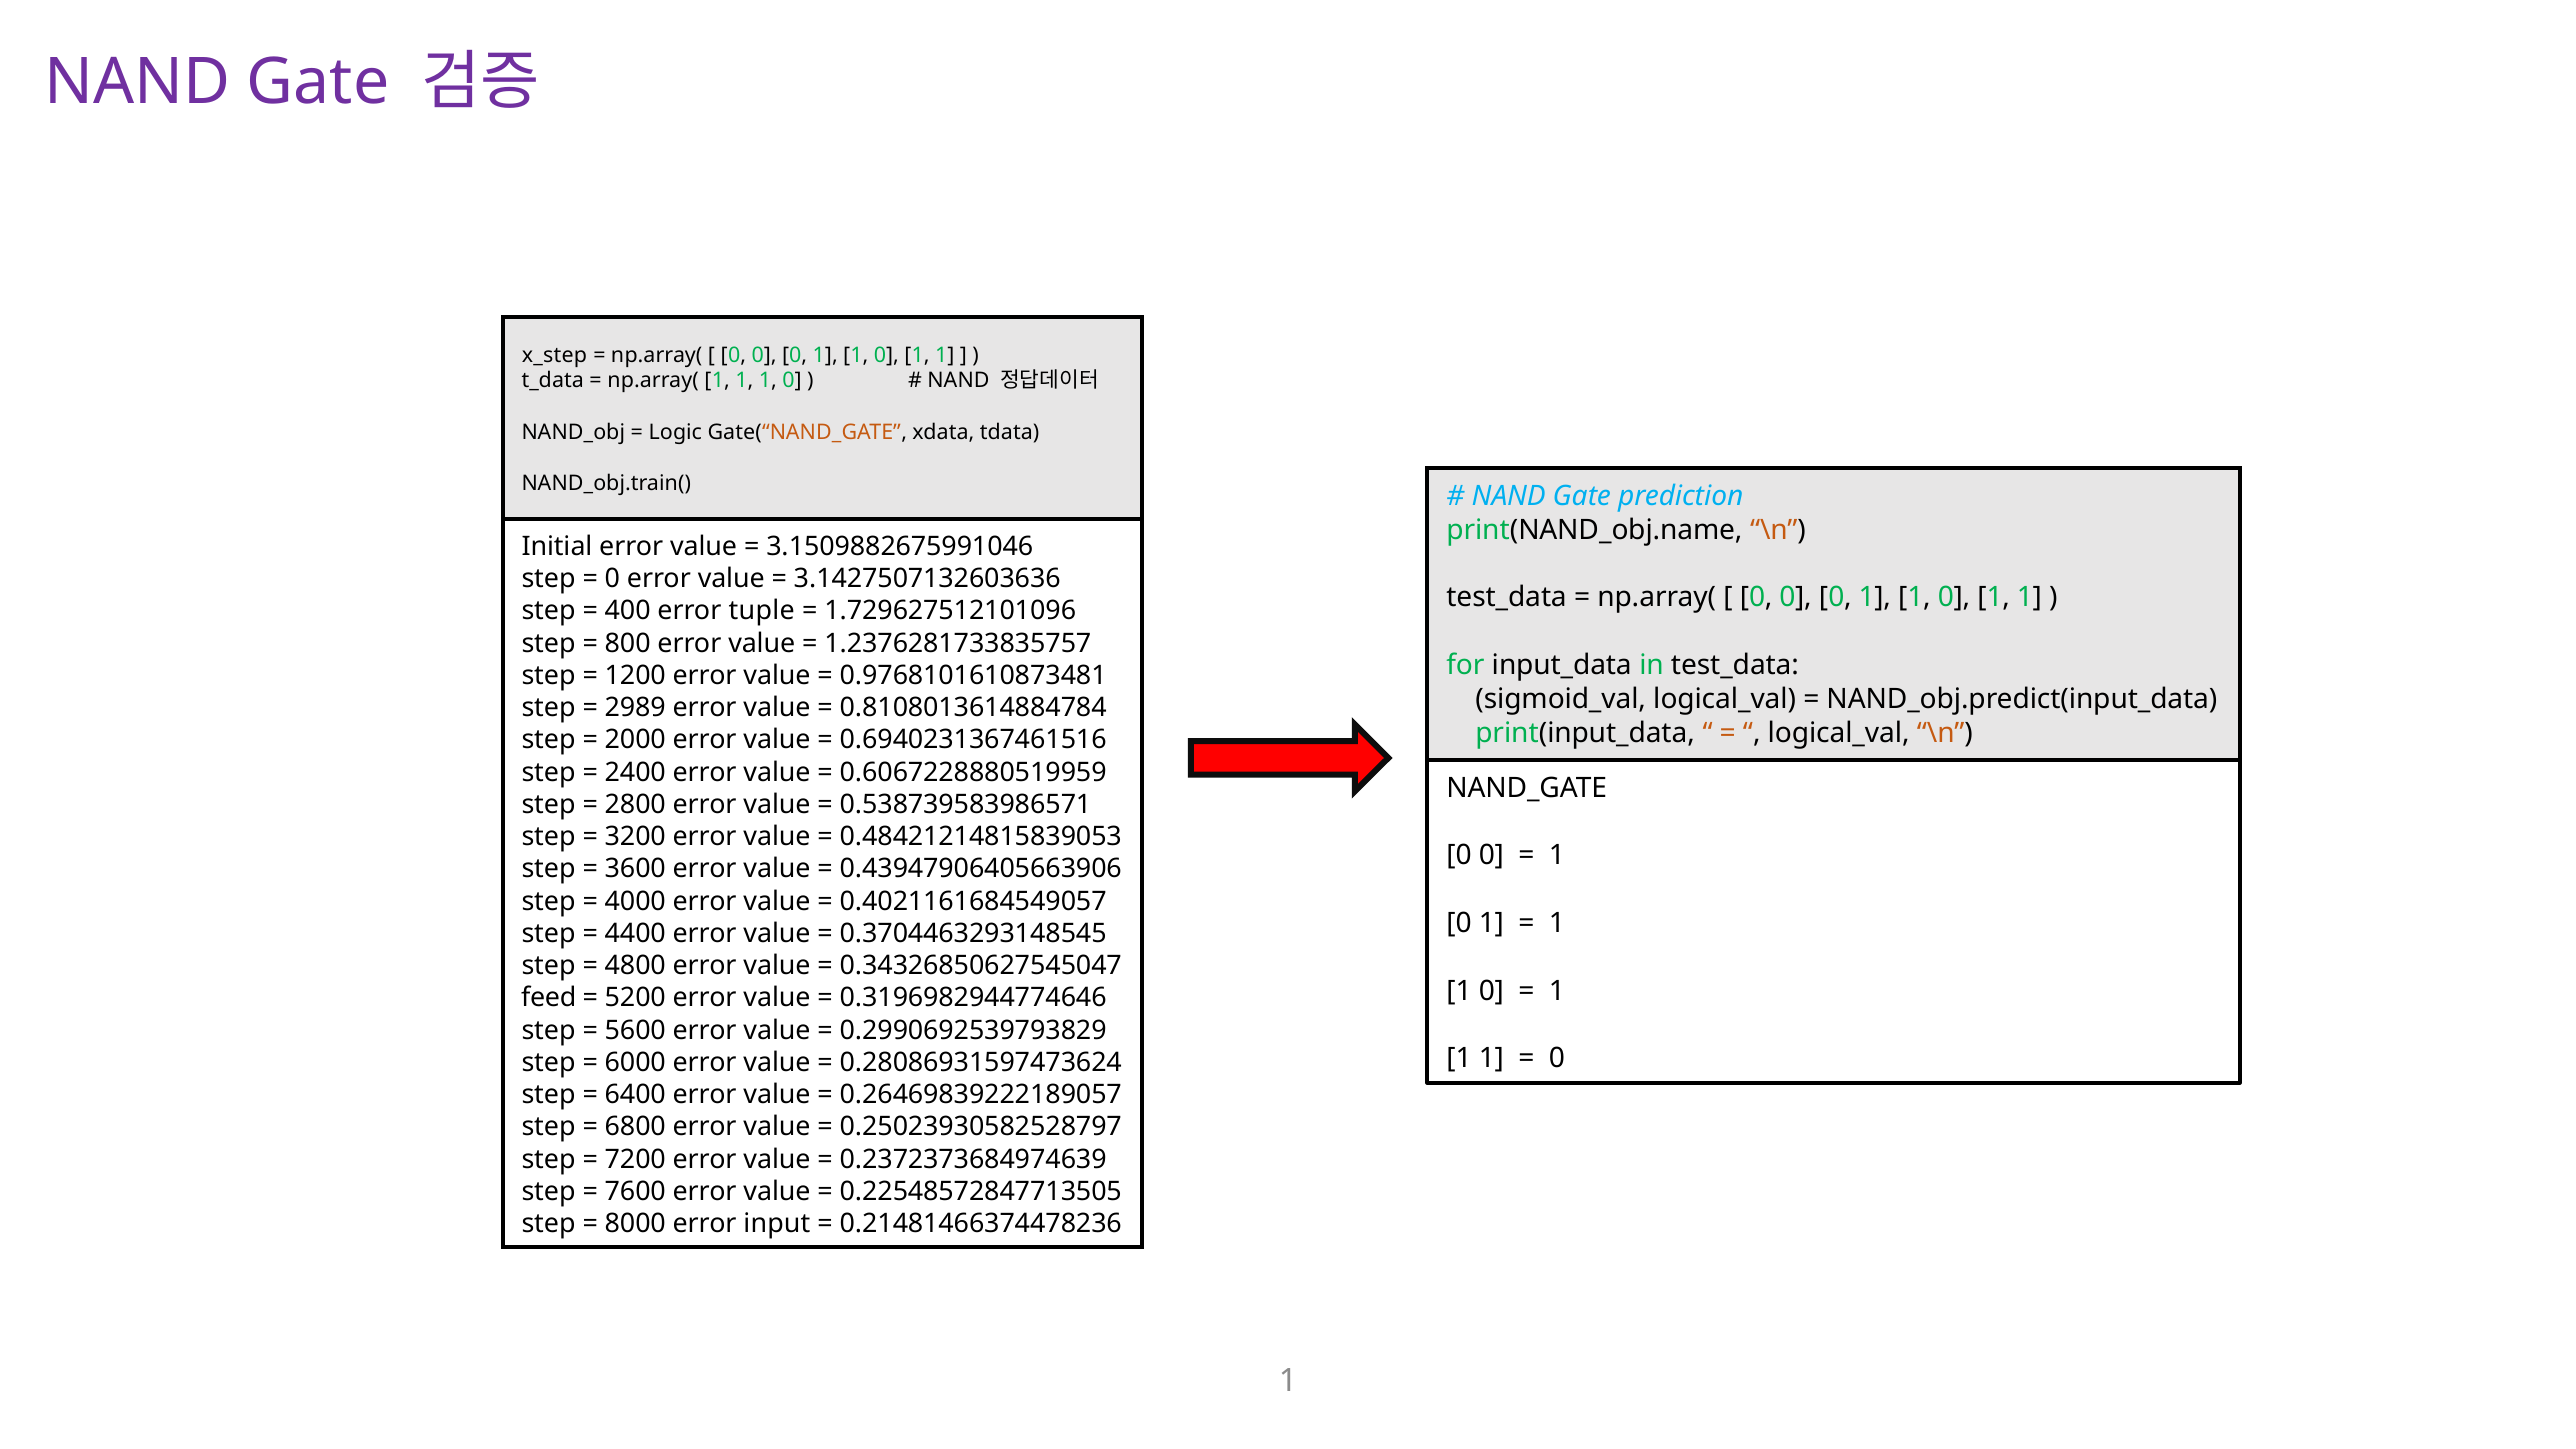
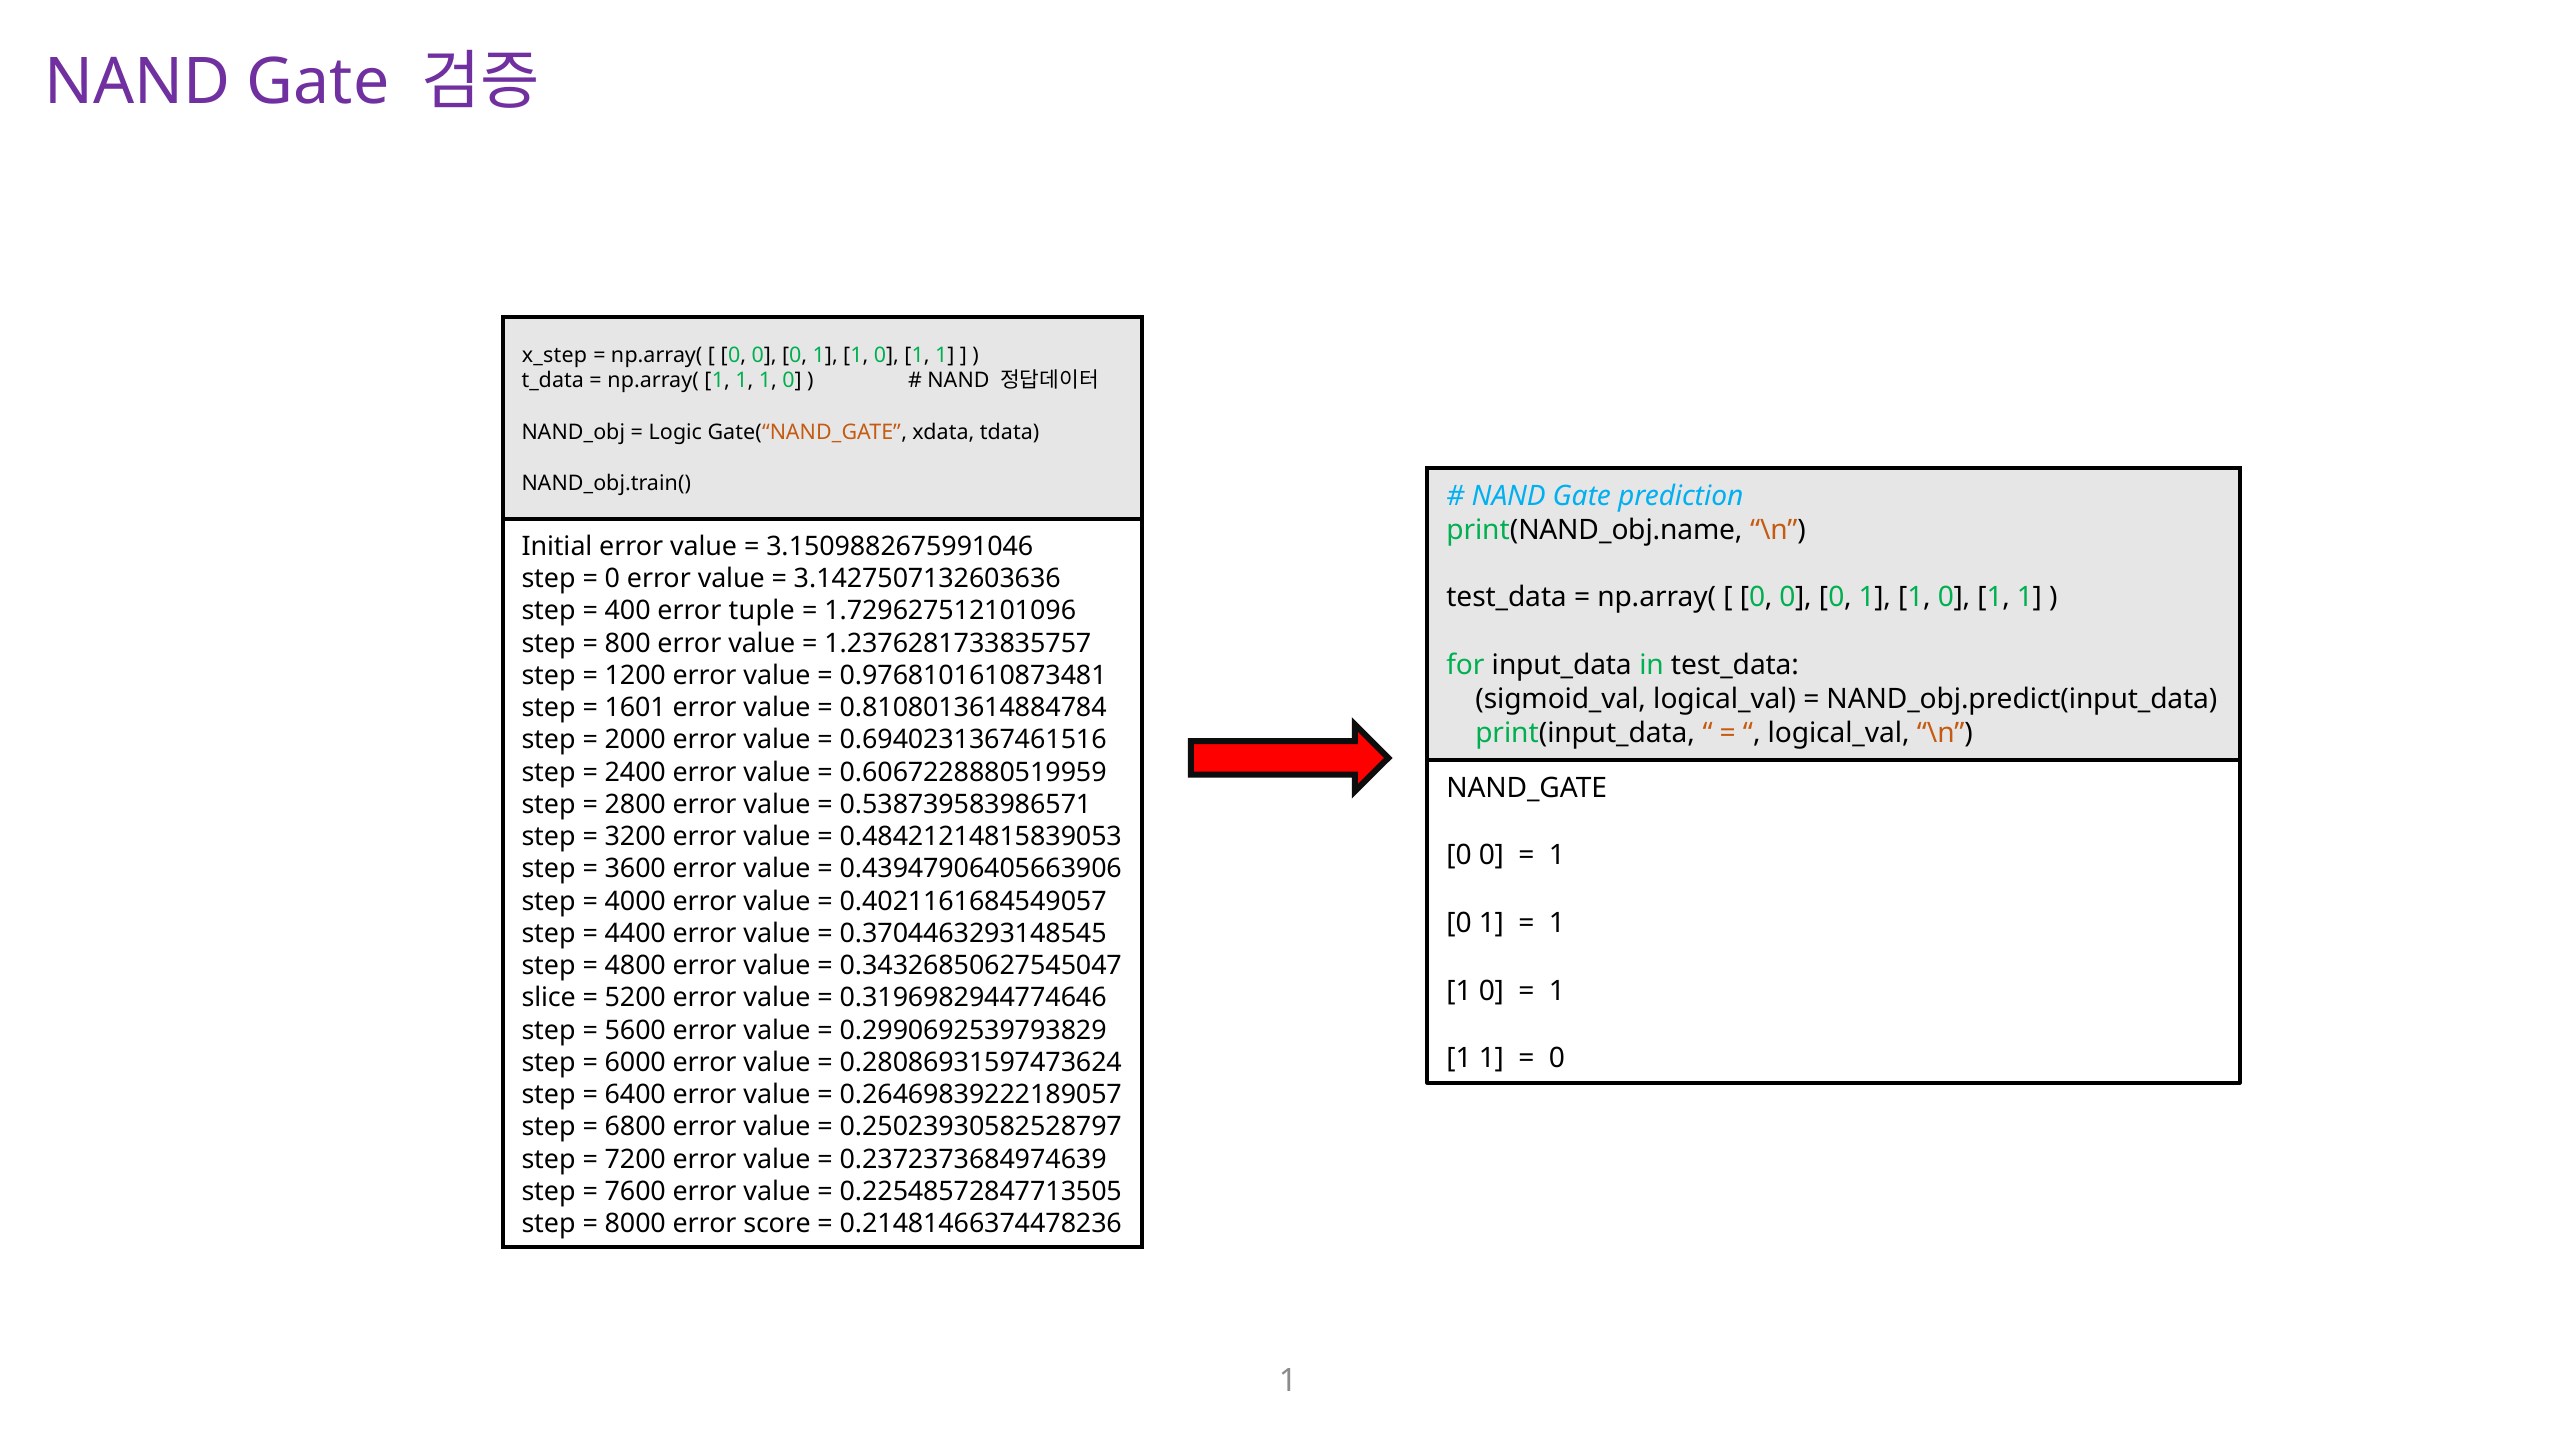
2989: 2989 -> 1601
feed: feed -> slice
input: input -> score
